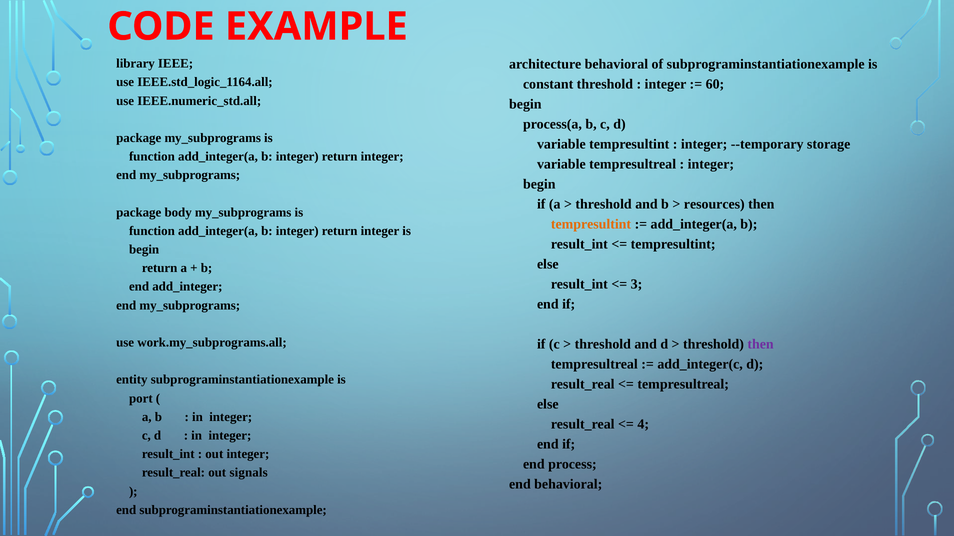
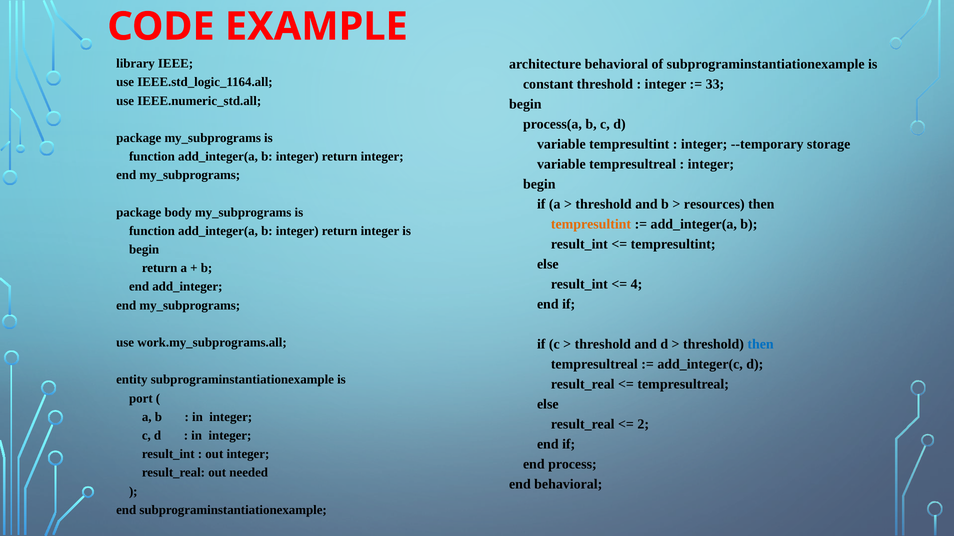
60: 60 -> 33
3: 3 -> 4
then at (761, 345) colour: purple -> blue
4: 4 -> 2
signals: signals -> needed
